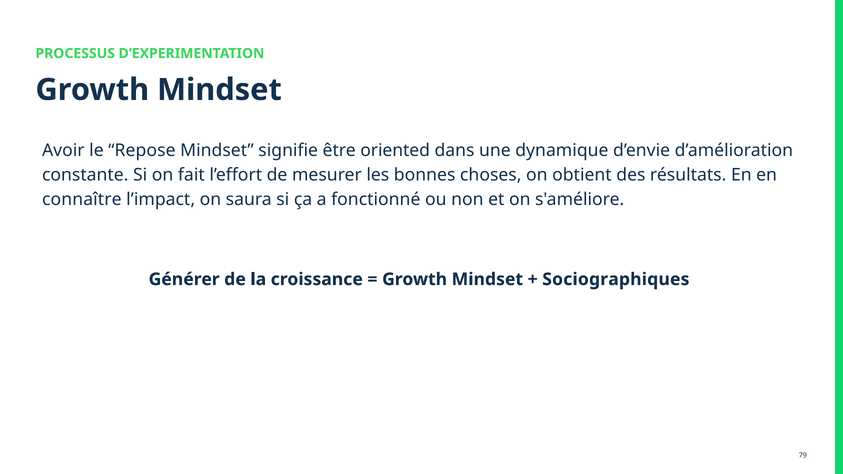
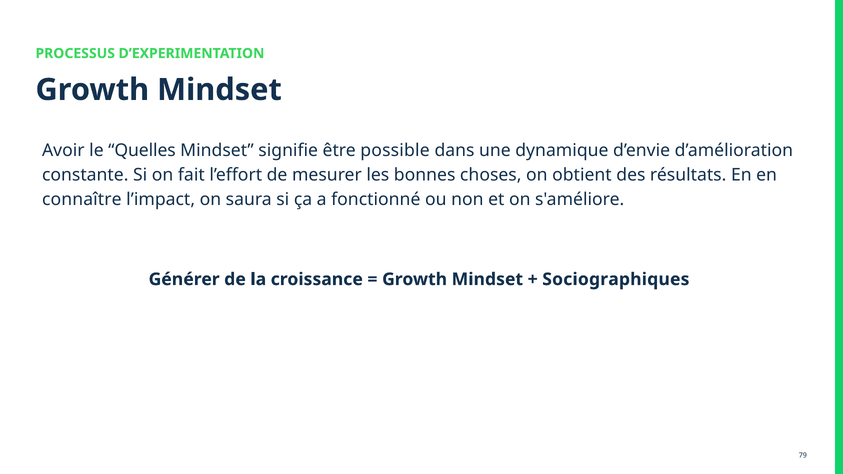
Repose: Repose -> Quelles
oriented: oriented -> possible
